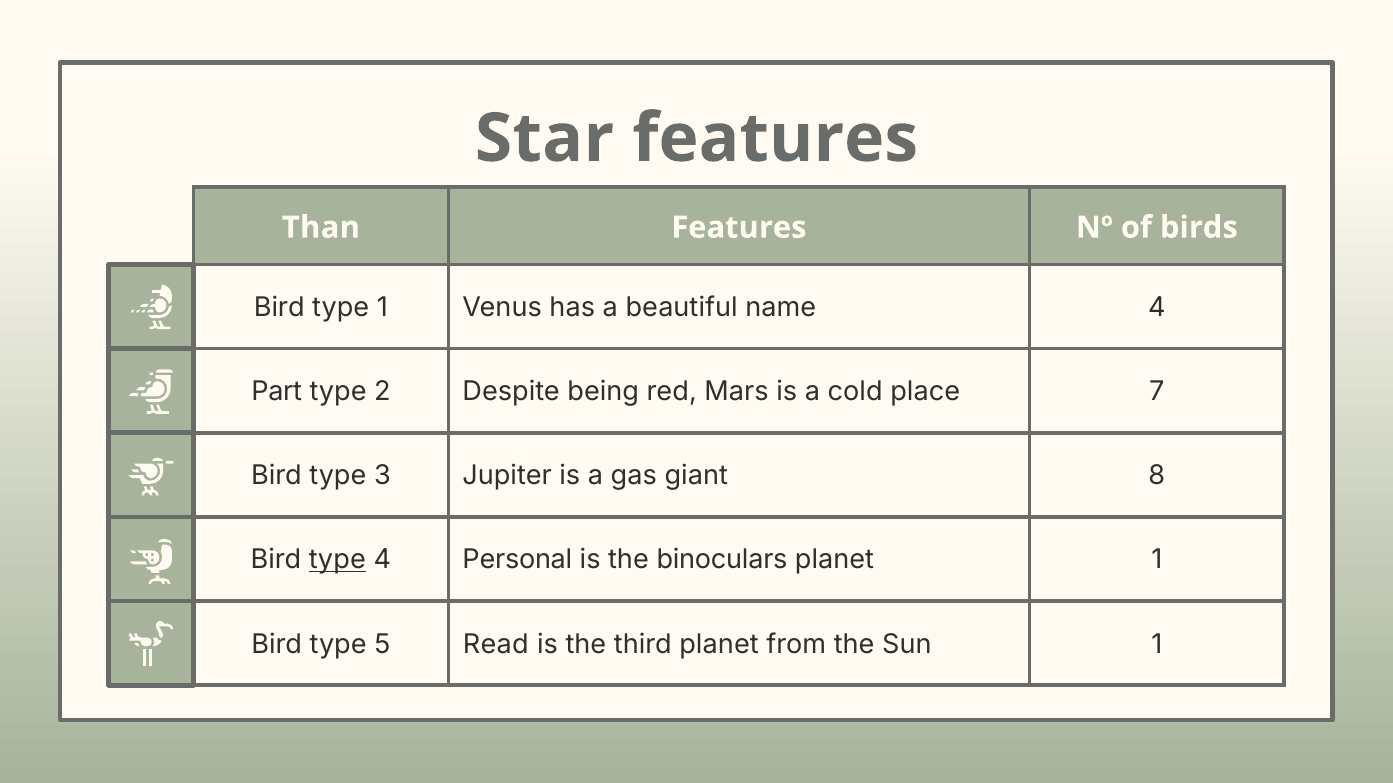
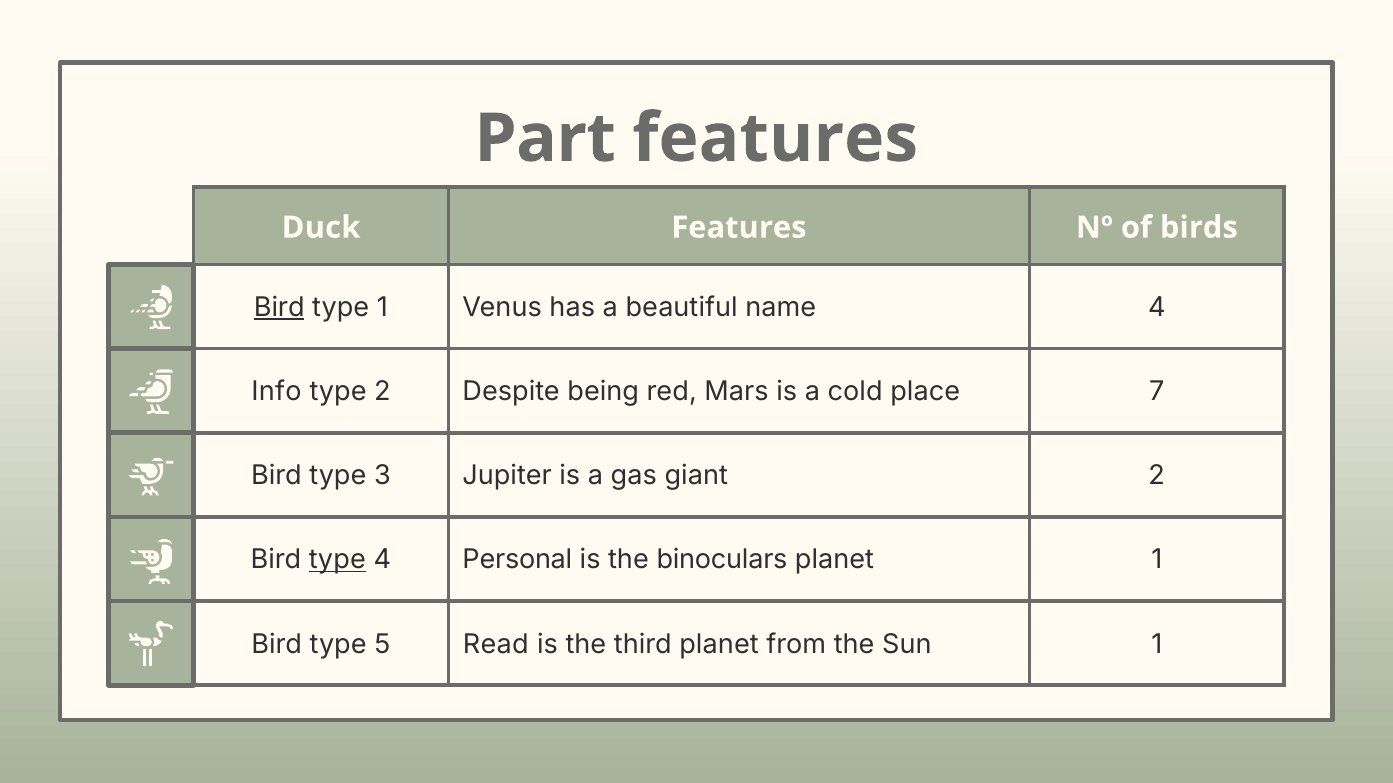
Star: Star -> Part
Than: Than -> Duck
Bird at (279, 308) underline: none -> present
Part: Part -> Info
giant 8: 8 -> 2
